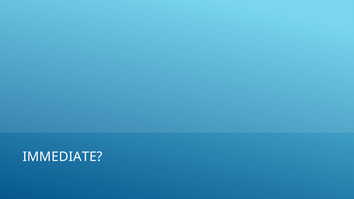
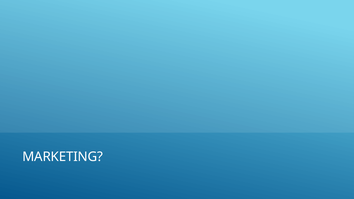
IMMEDIATE: IMMEDIATE -> MARKETING
